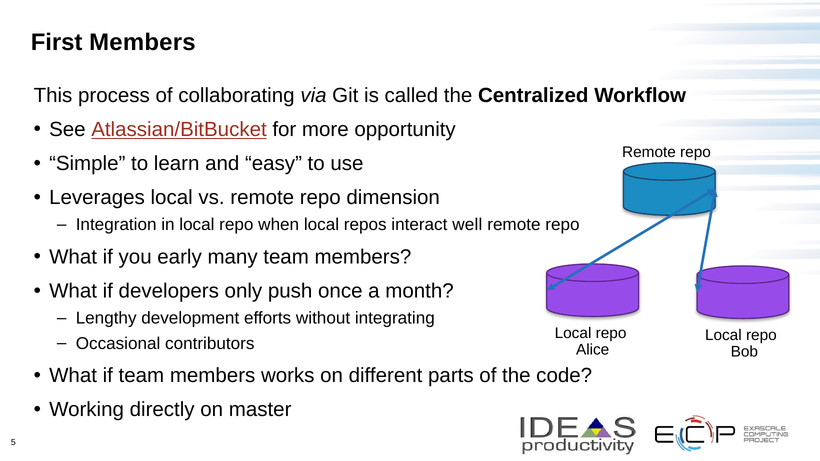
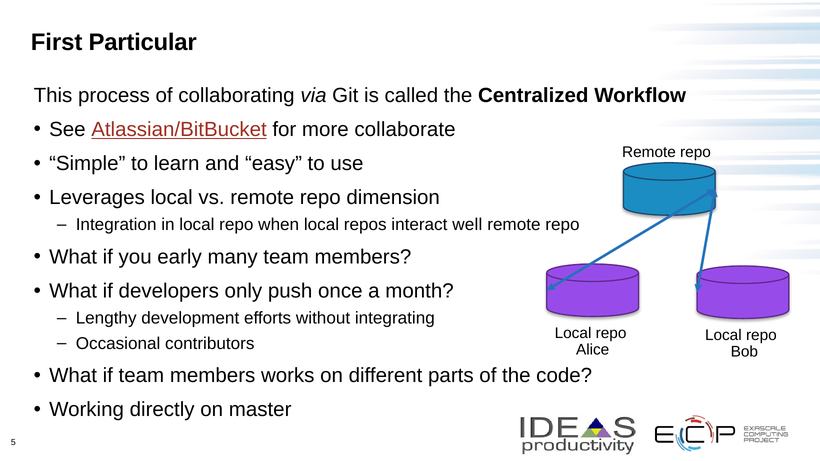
First Members: Members -> Particular
opportunity: opportunity -> collaborate
